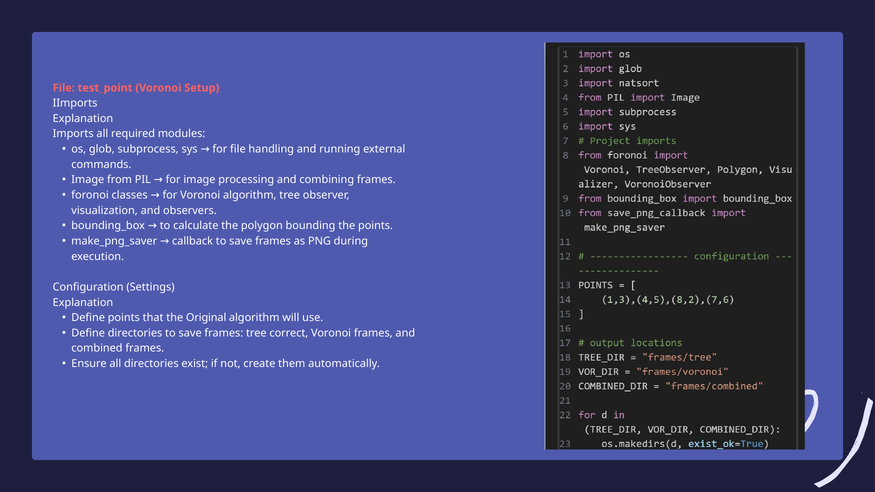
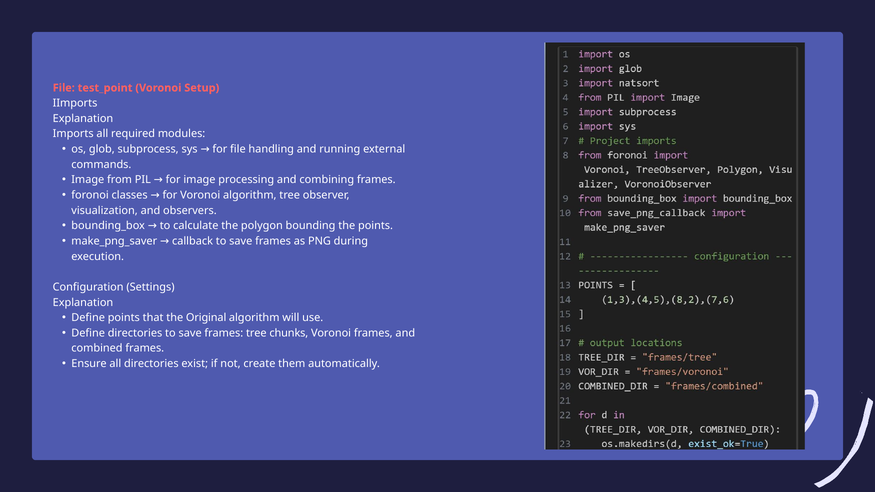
correct: correct -> chunks
